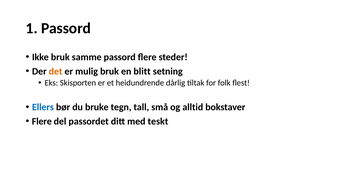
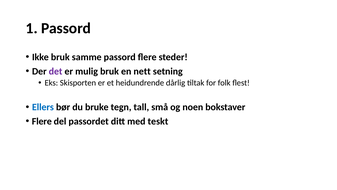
det colour: orange -> purple
blitt: blitt -> nett
alltid: alltid -> noen
